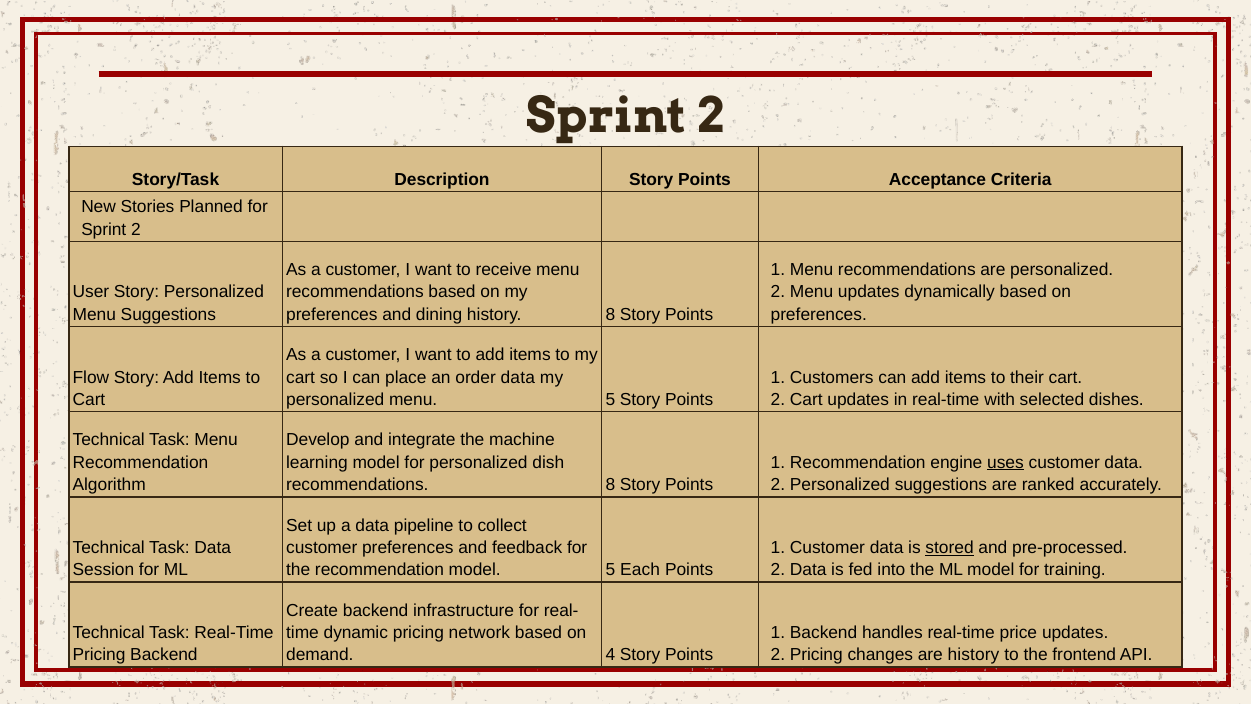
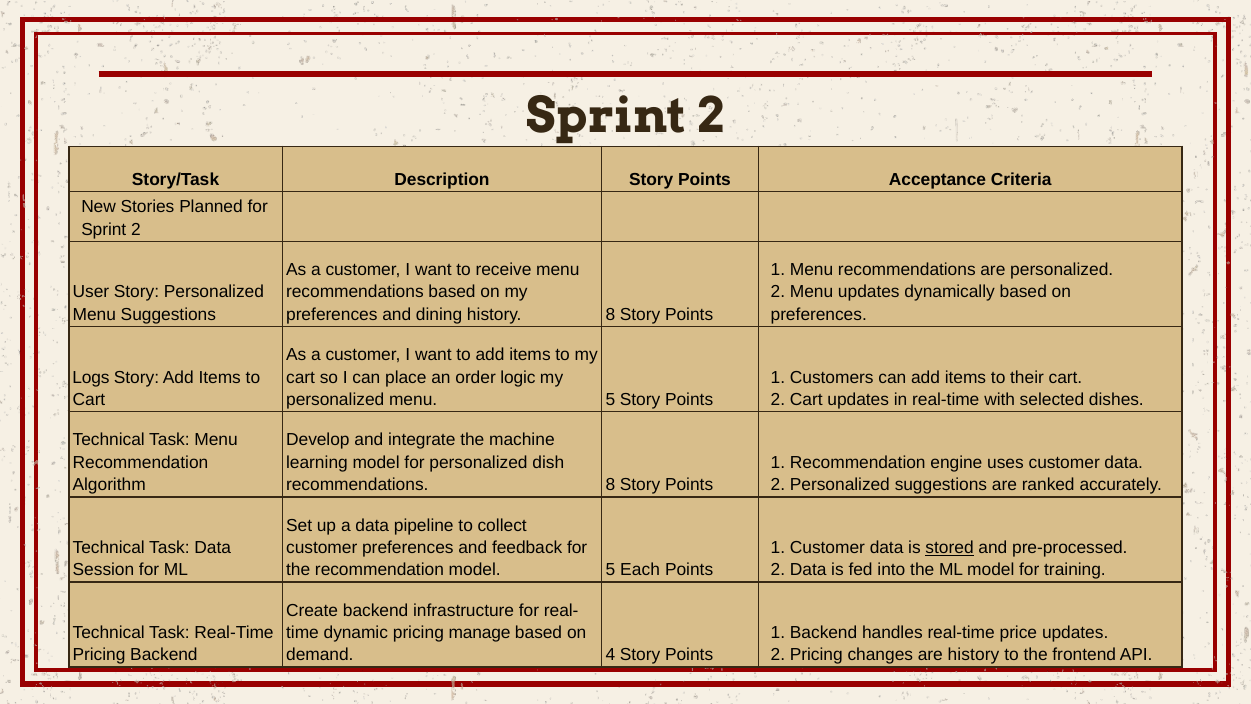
Flow: Flow -> Logs
order data: data -> logic
uses underline: present -> none
network: network -> manage
